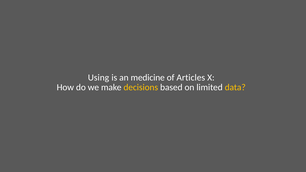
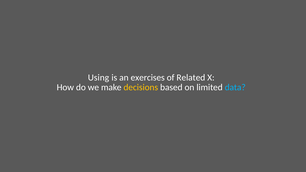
medicine: medicine -> exercises
Articles: Articles -> Related
data colour: yellow -> light blue
